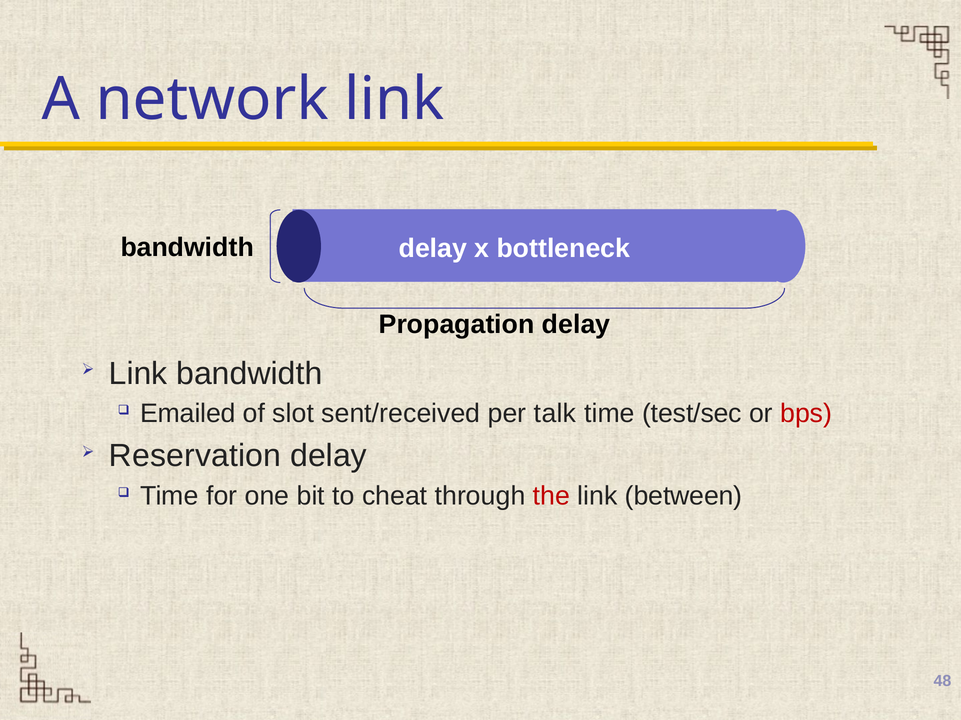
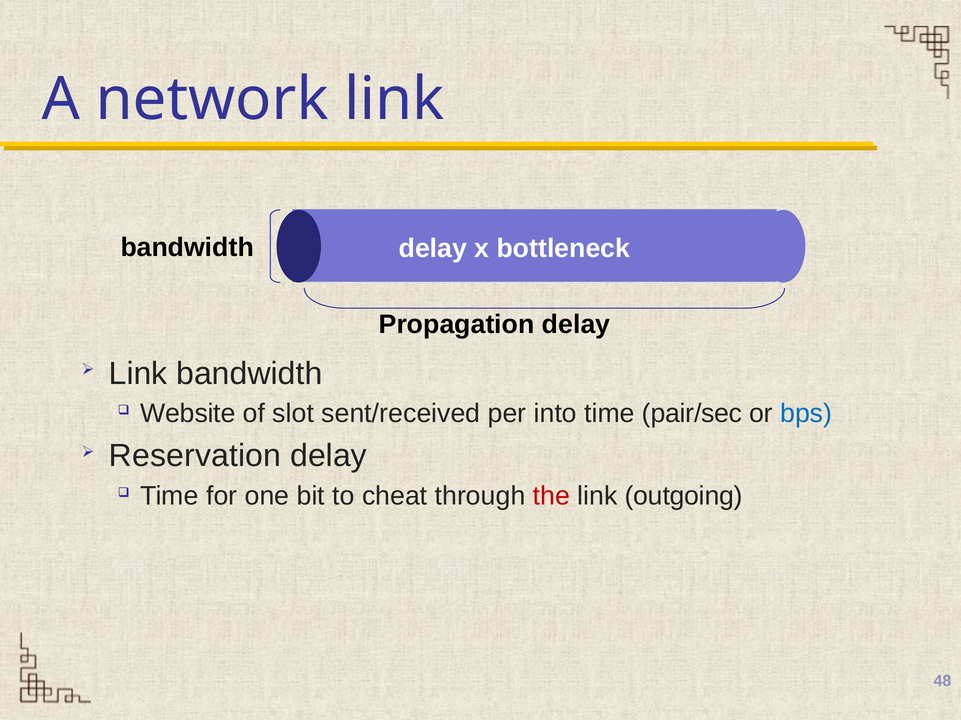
Emailed: Emailed -> Website
talk: talk -> into
test/sec: test/sec -> pair/sec
bps colour: red -> blue
between: between -> outgoing
